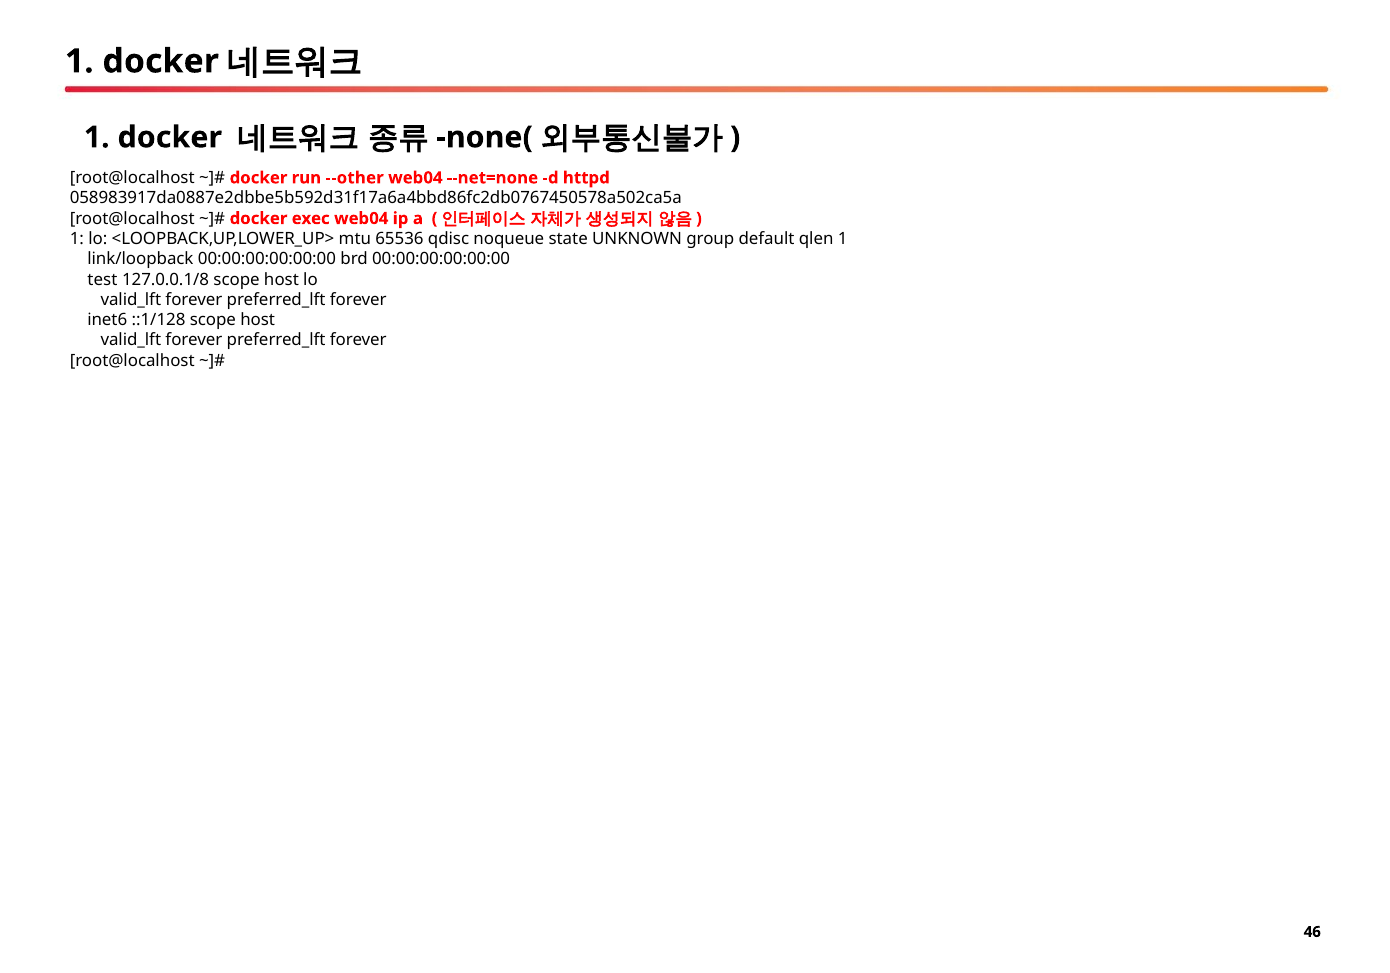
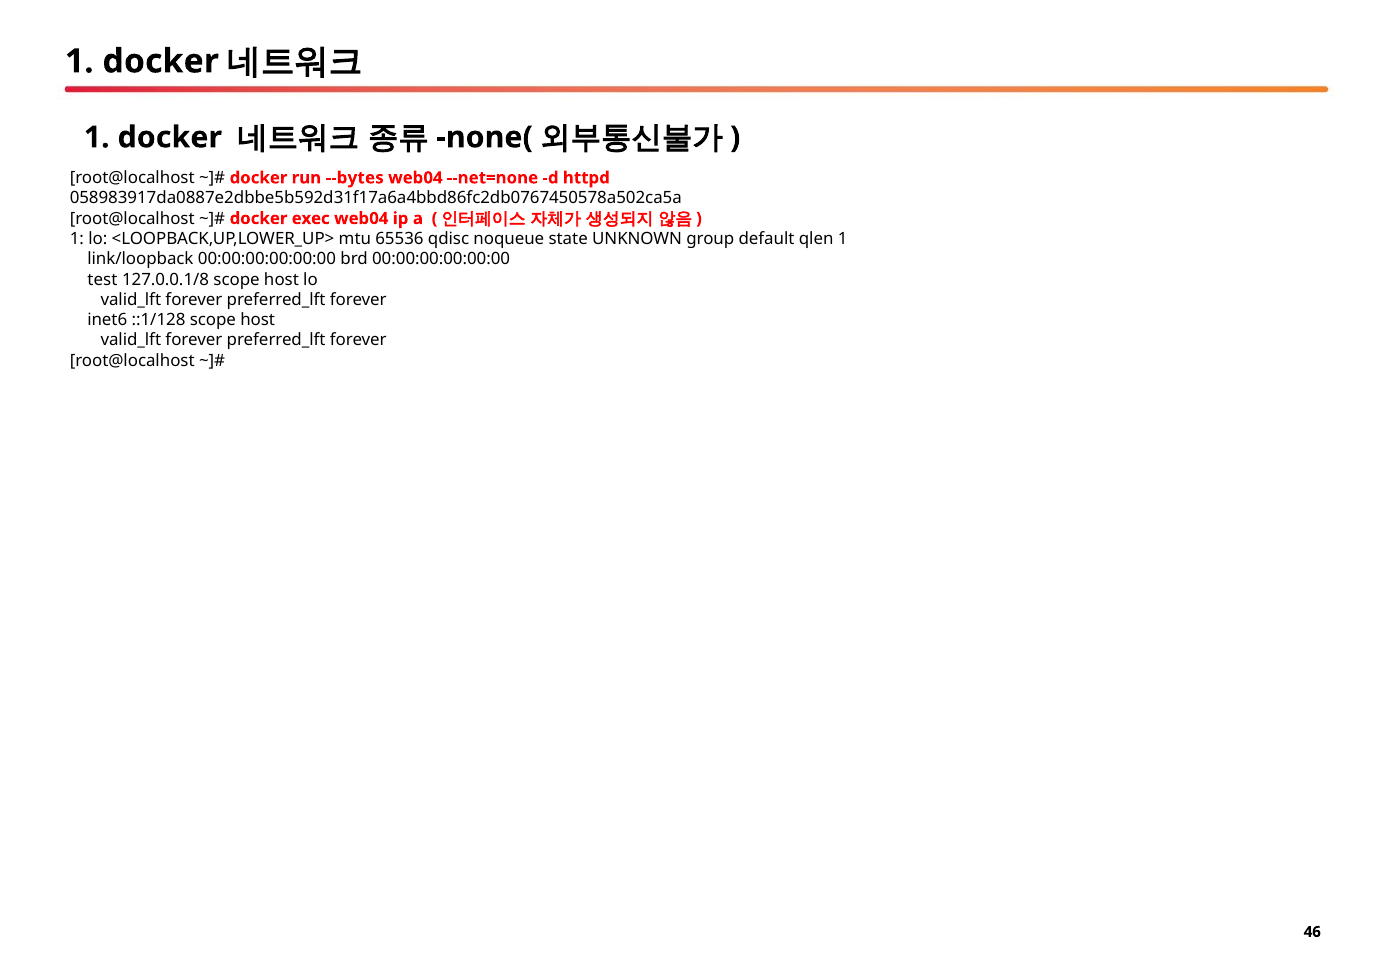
--other: --other -> --bytes
